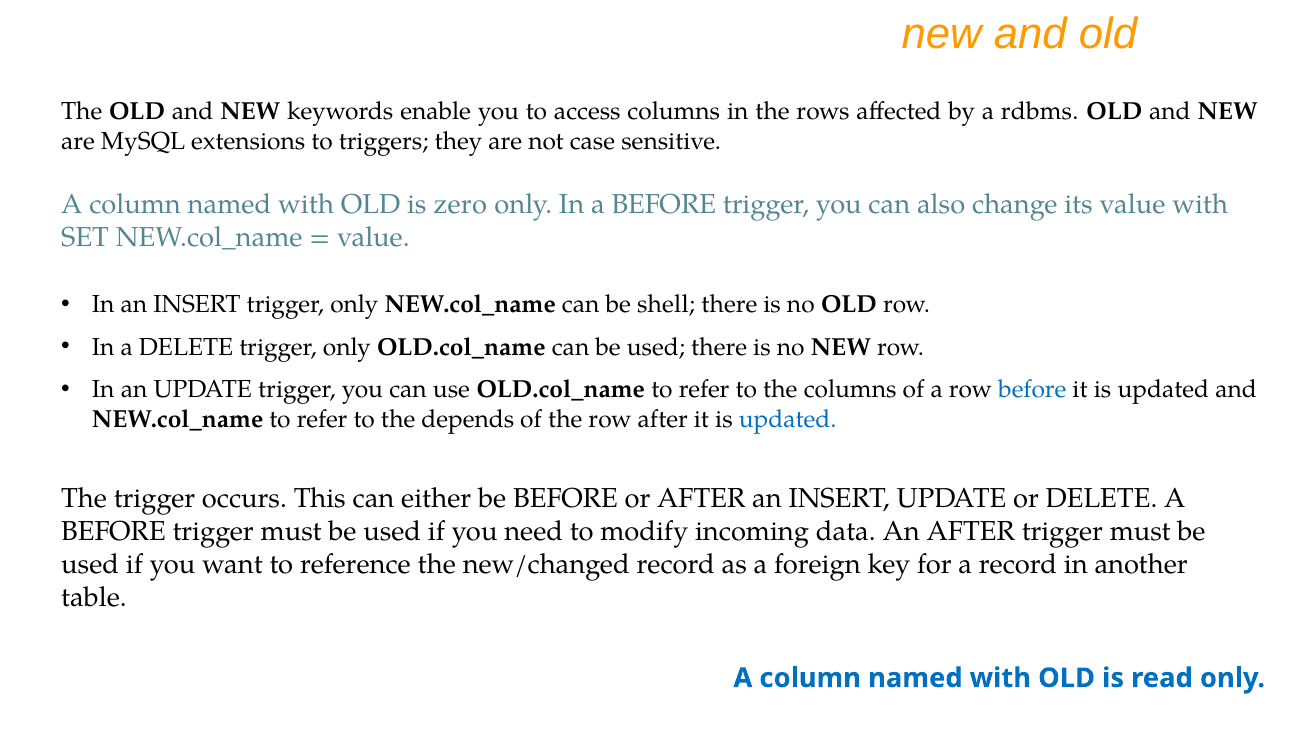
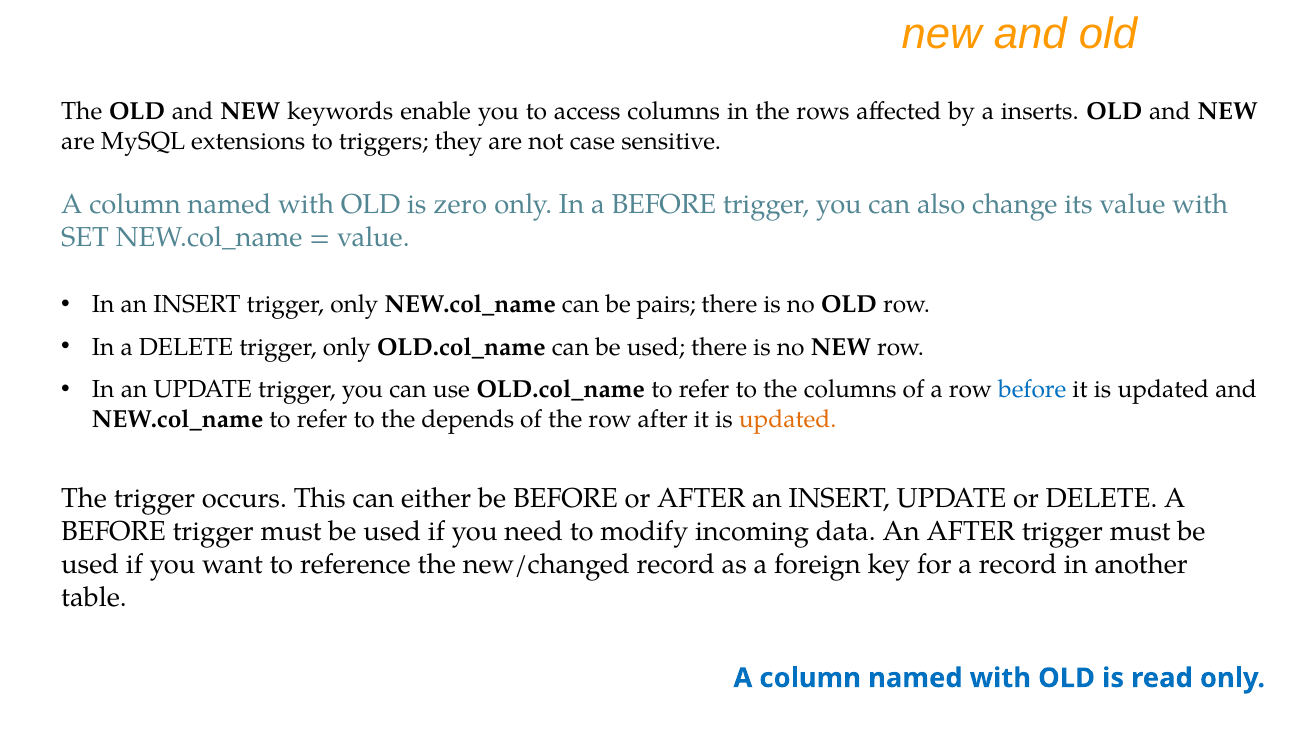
rdbms: rdbms -> inserts
shell: shell -> pairs
updated at (788, 419) colour: blue -> orange
